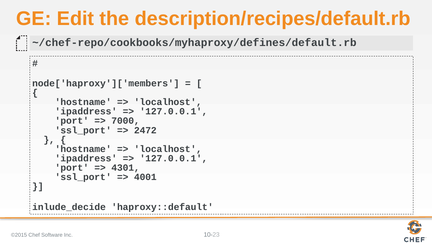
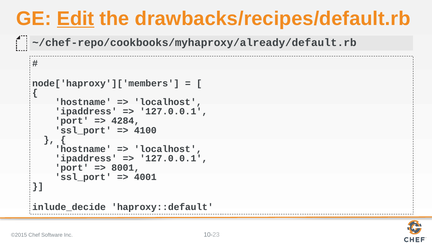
Edit underline: none -> present
description/recipes/default.rb: description/recipes/default.rb -> drawbacks/recipes/default.rb
~/chef-repo/cookbooks/myhaproxy/defines/default.rb: ~/chef-repo/cookbooks/myhaproxy/defines/default.rb -> ~/chef-repo/cookbooks/myhaproxy/already/default.rb
7000: 7000 -> 4284
2472: 2472 -> 4100
4301: 4301 -> 8001
